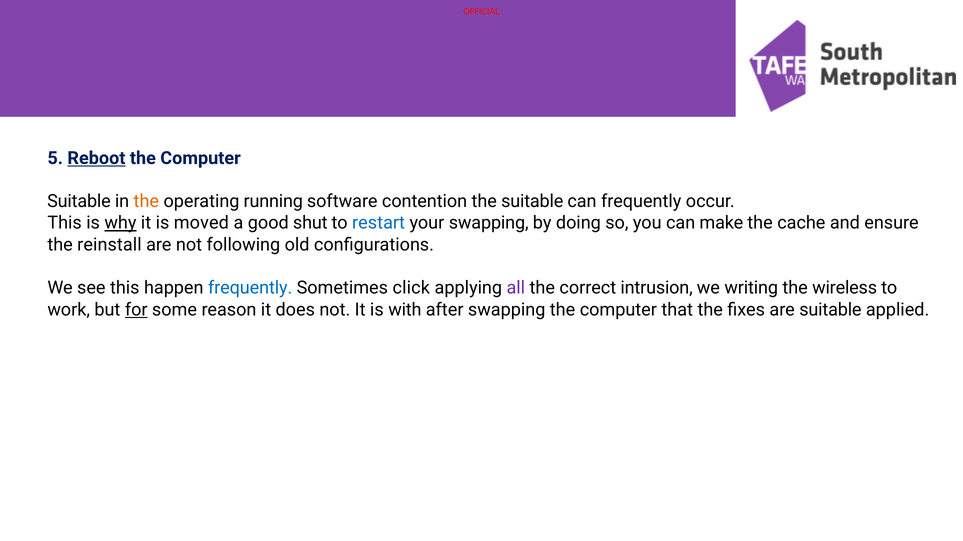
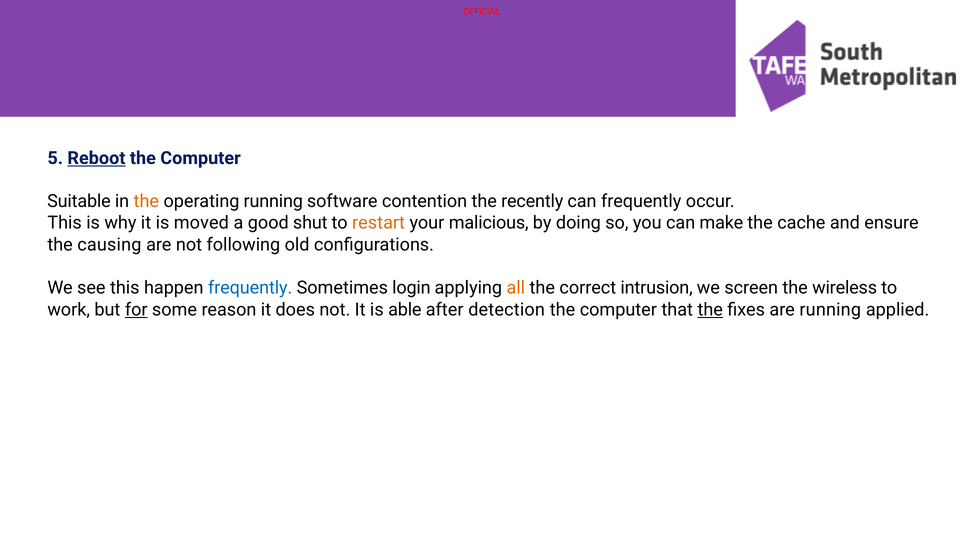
the suitable: suitable -> recently
why underline: present -> none
restart colour: blue -> orange
your swapping: swapping -> malicious
reinstall: reinstall -> causing
click: click -> login
all colour: purple -> orange
writing: writing -> screen
with: with -> able
after swapping: swapping -> detection
the at (710, 310) underline: none -> present
are suitable: suitable -> running
